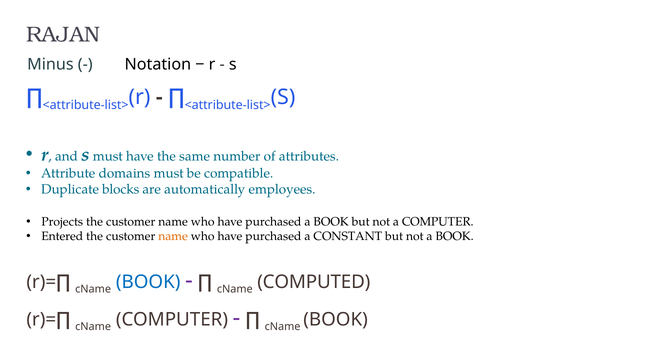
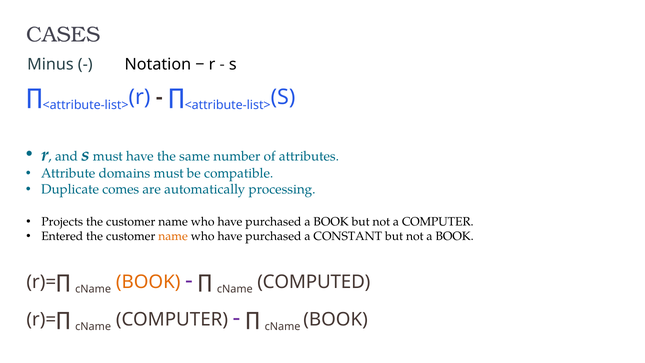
RAJAN: RAJAN -> CASES
blocks: blocks -> comes
employees: employees -> processing
BOOK at (148, 282) colour: blue -> orange
